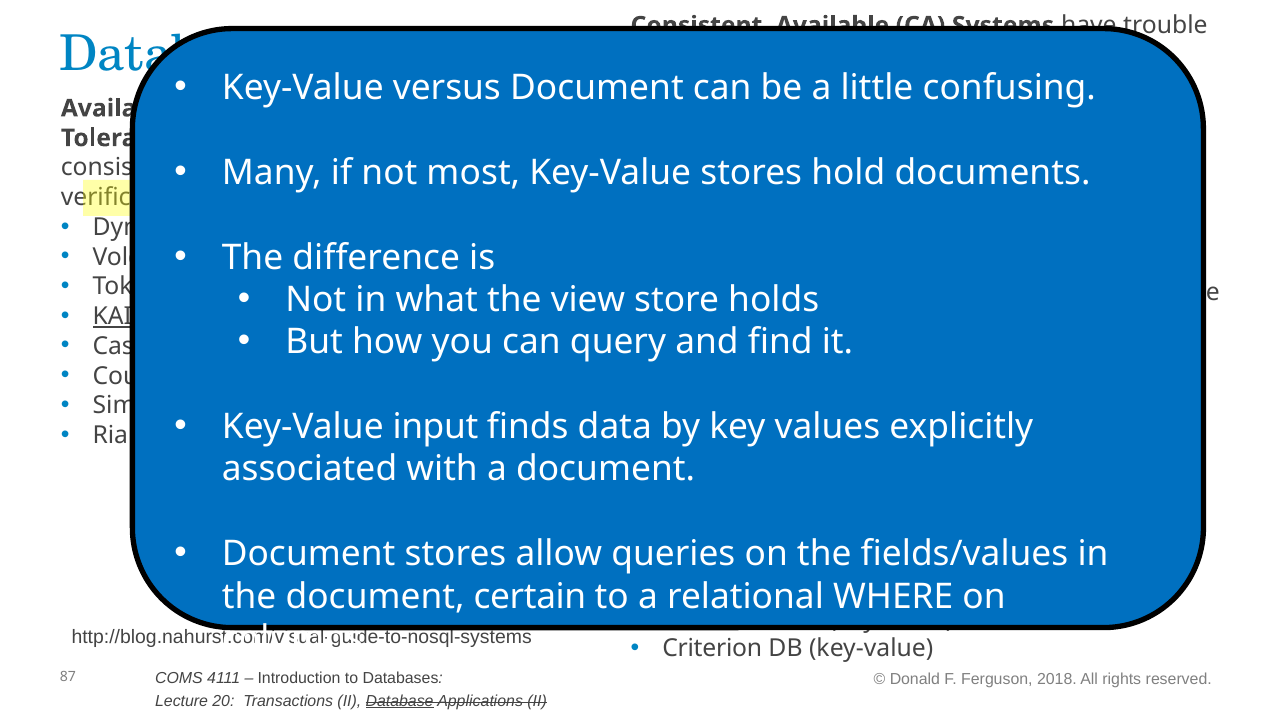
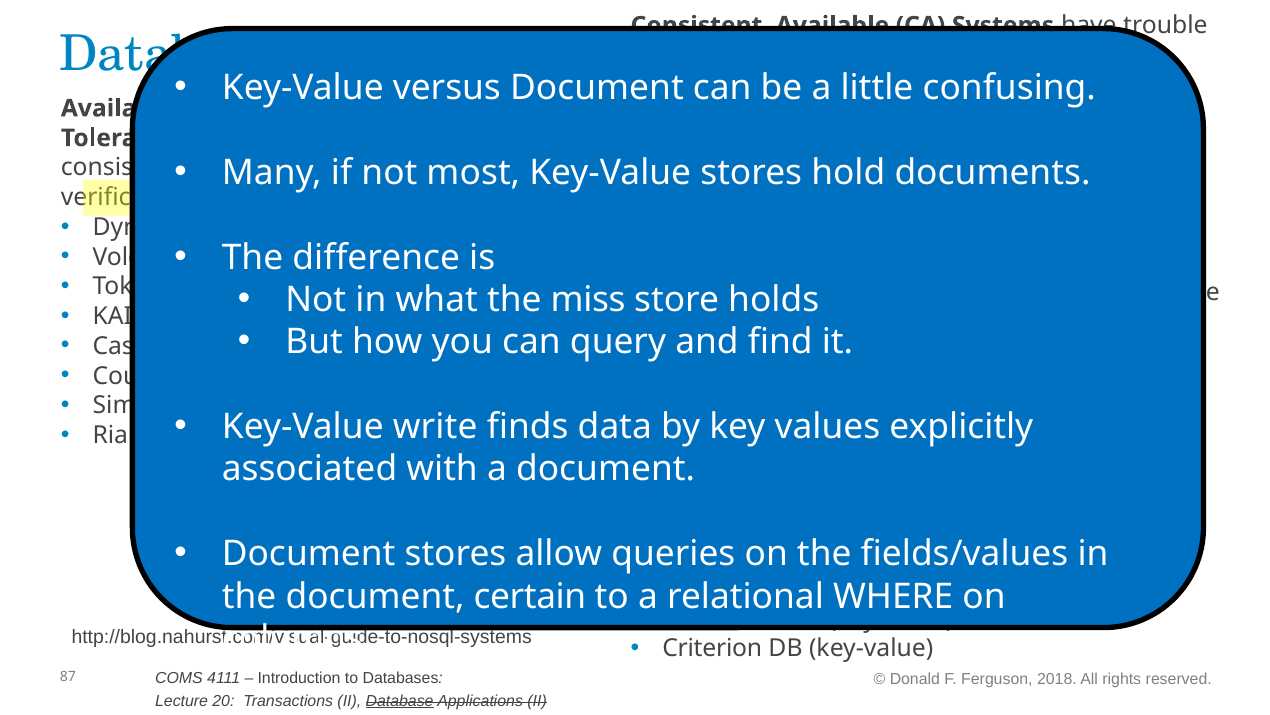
view: view -> miss
KAI underline: present -> none
input: input -> write
